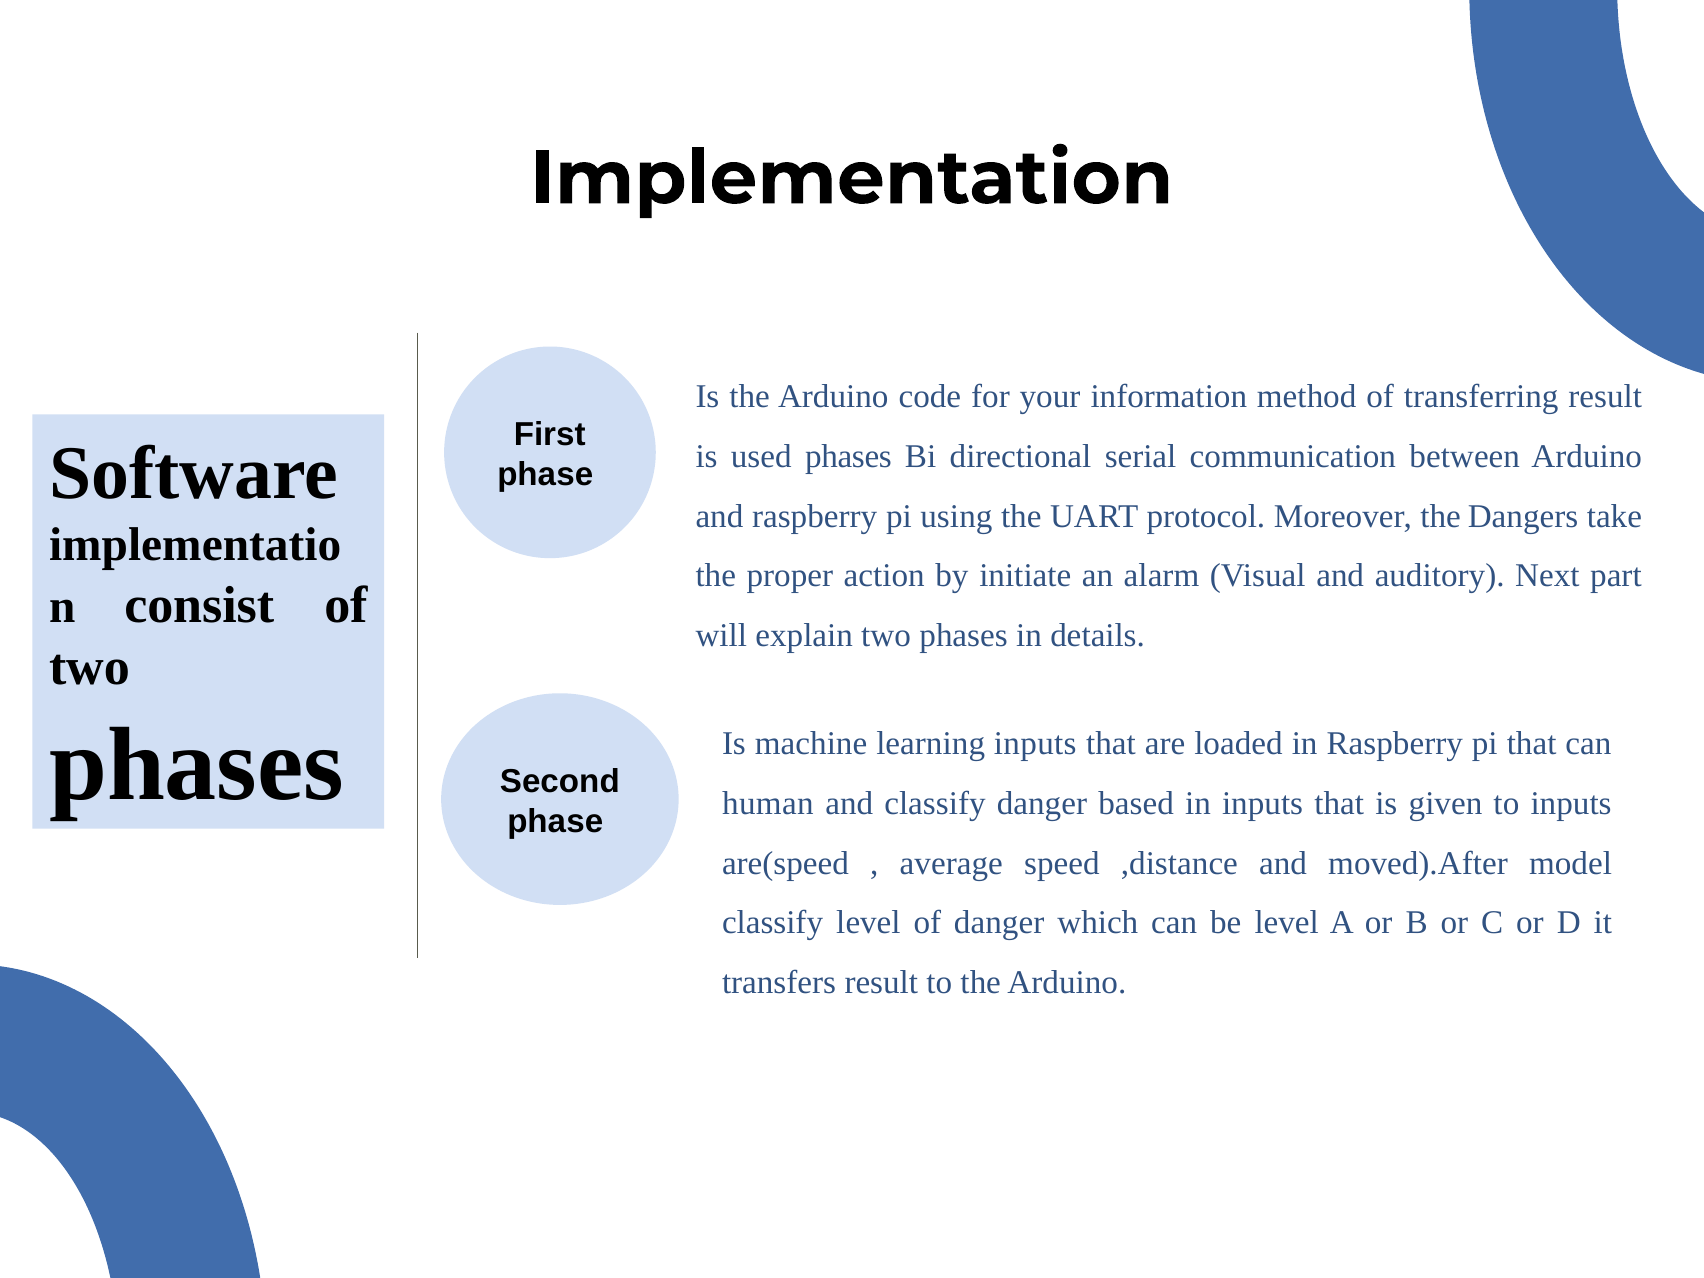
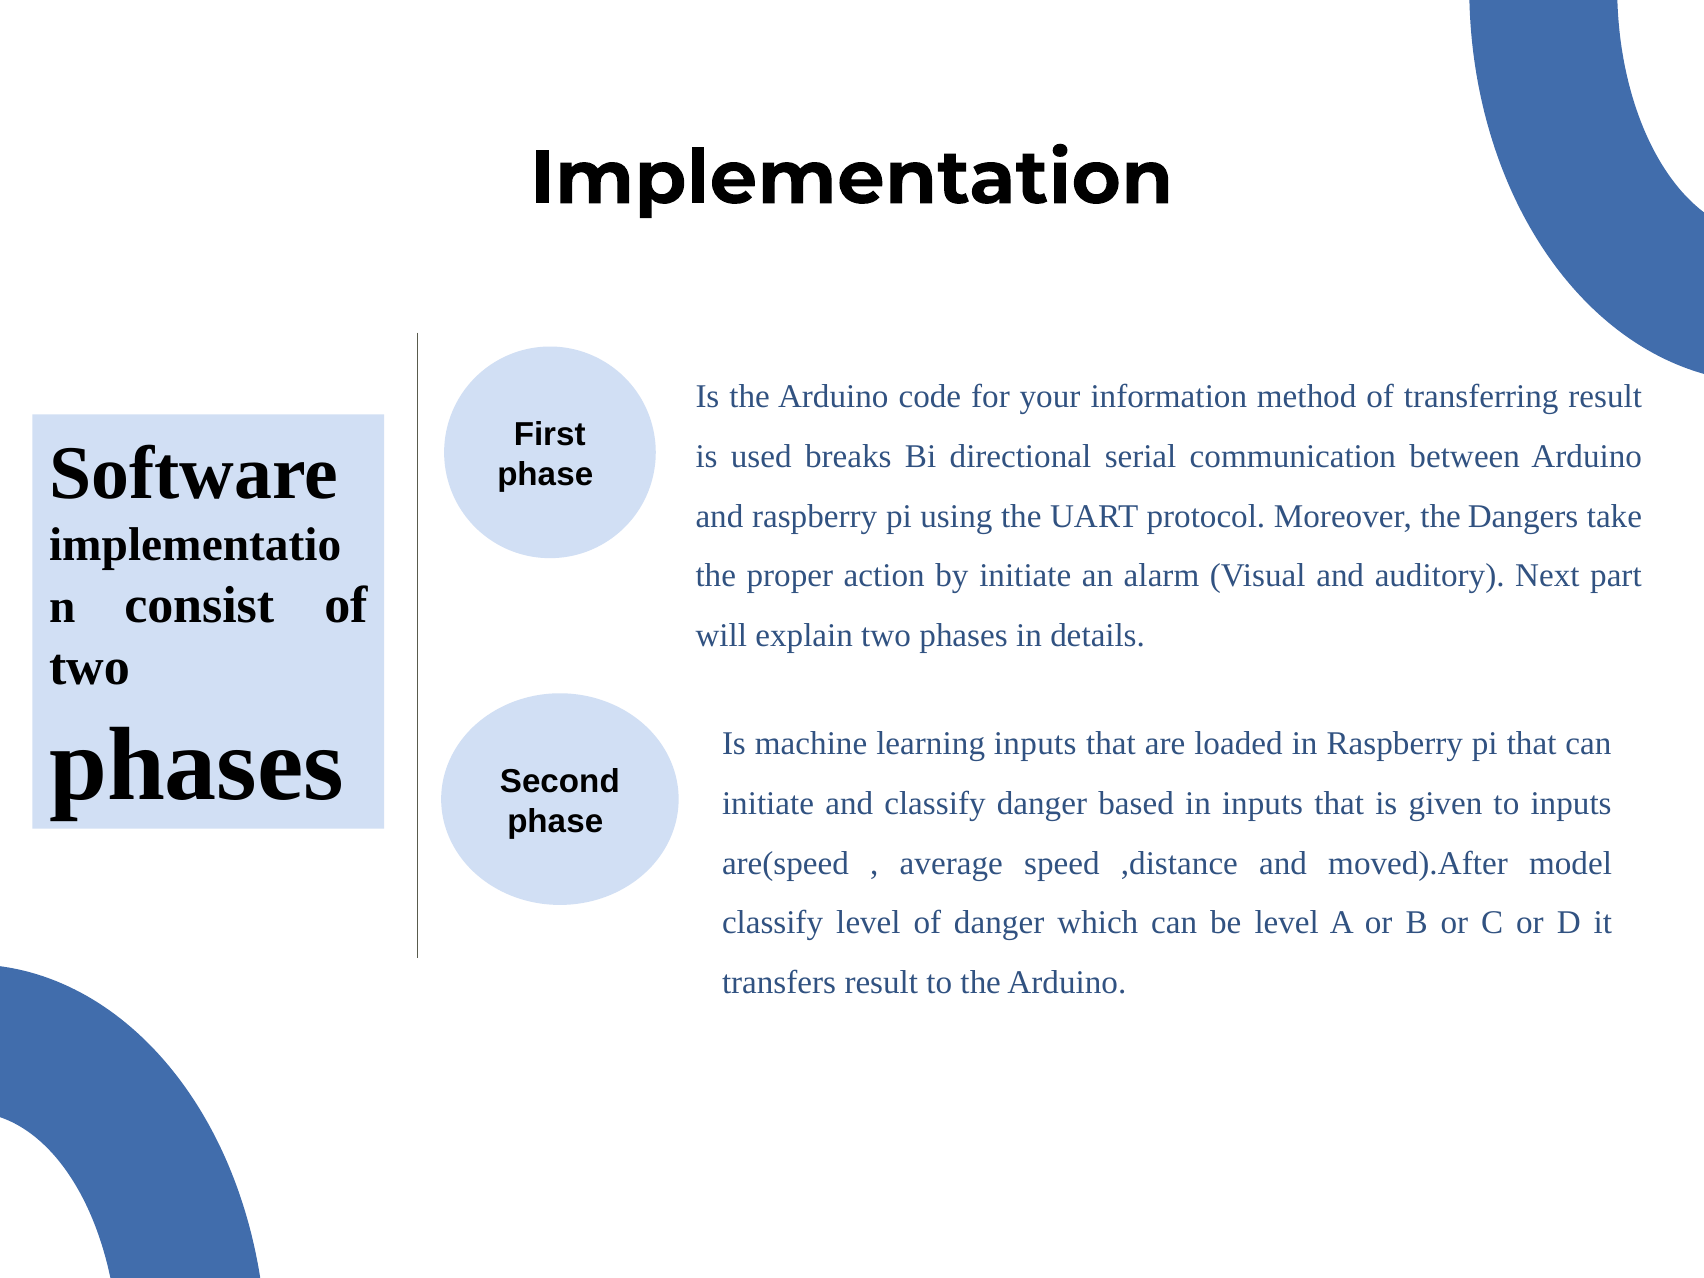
used phases: phases -> breaks
human at (768, 803): human -> initiate
